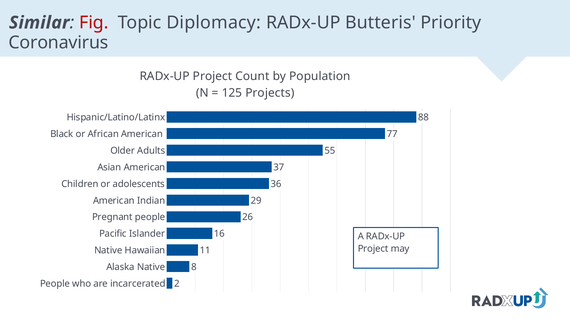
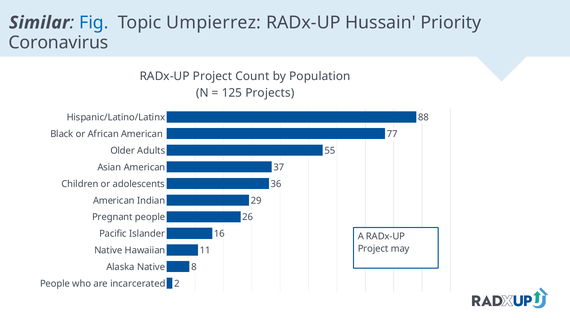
Fig colour: red -> blue
Diplomacy: Diplomacy -> Umpierrez
Butteris: Butteris -> Hussain
